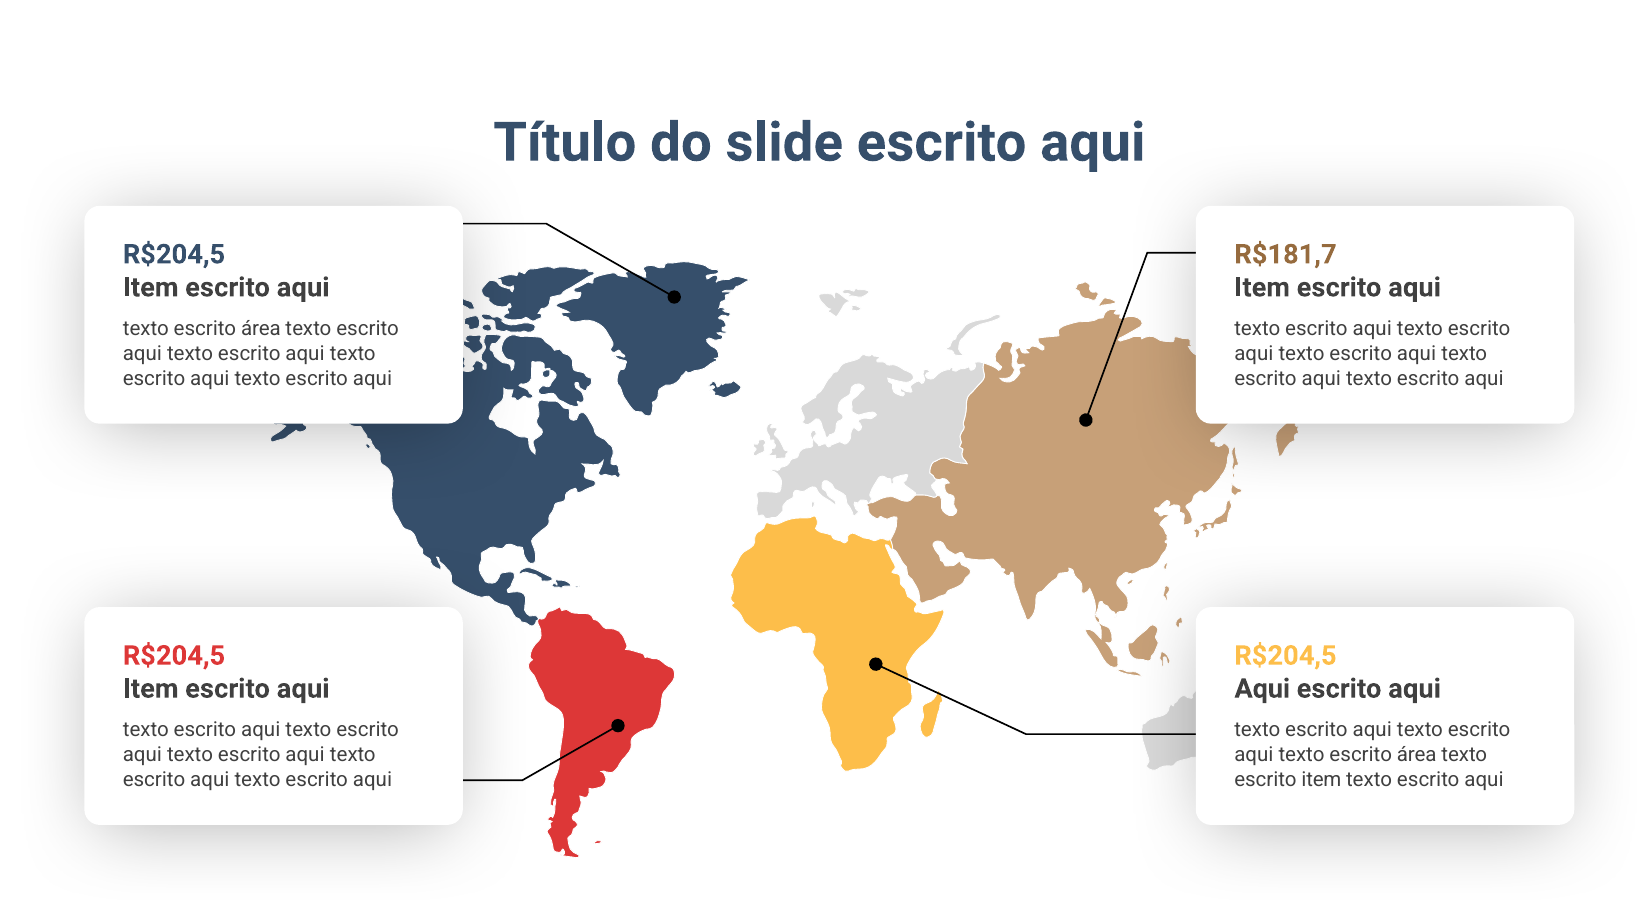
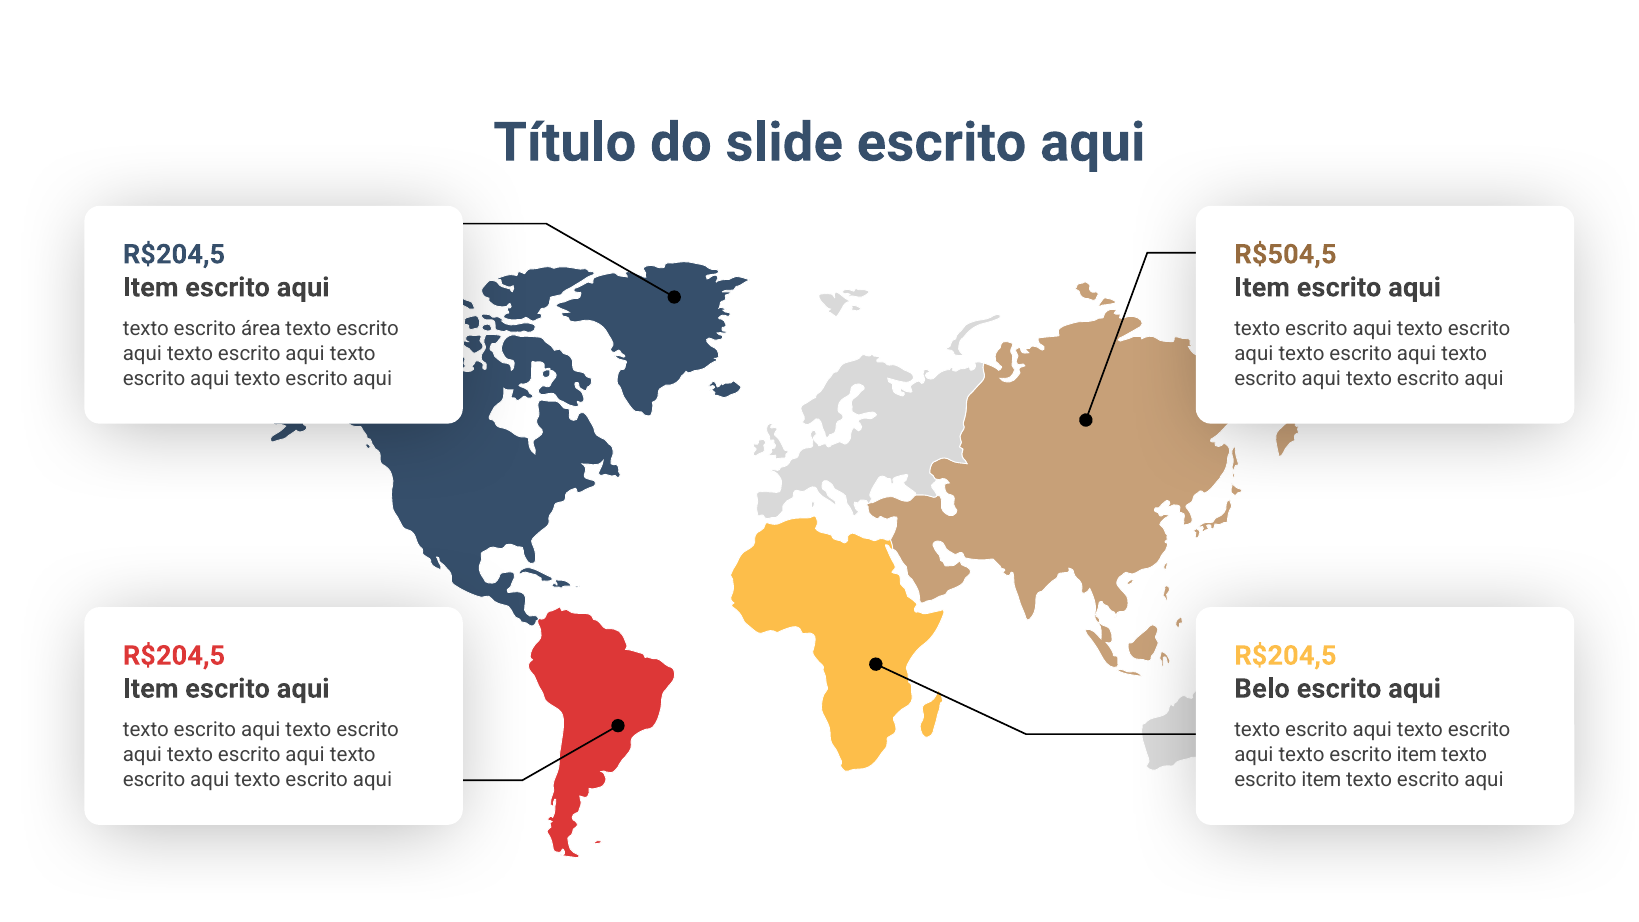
R$181,7: R$181,7 -> R$504,5
Aqui at (1262, 689): Aqui -> Belo
aqui texto escrito área: área -> item
